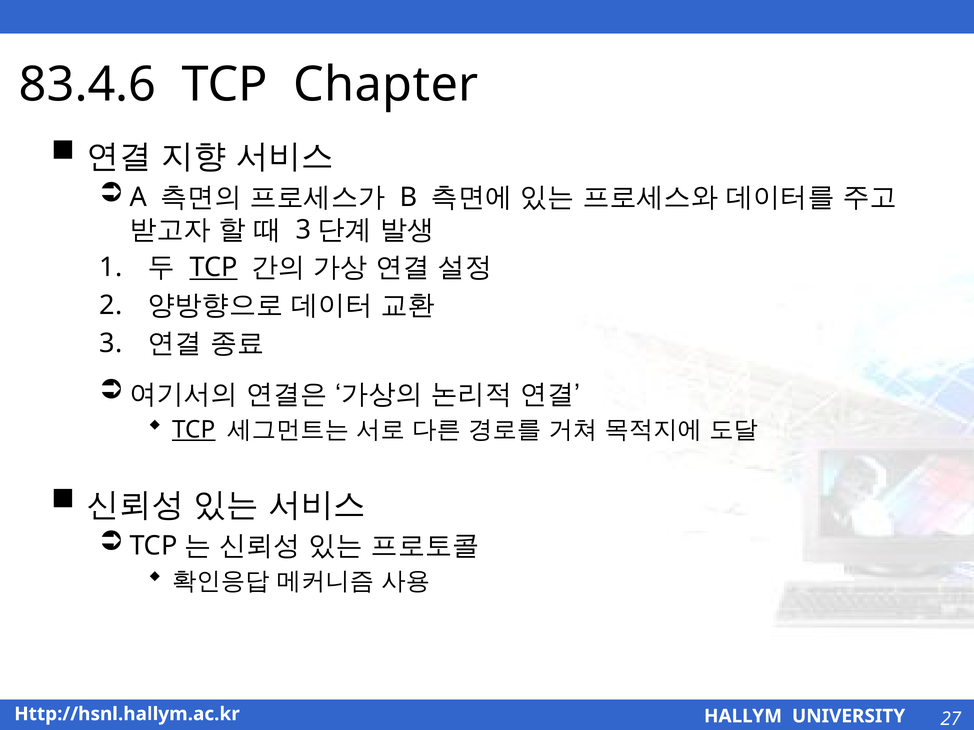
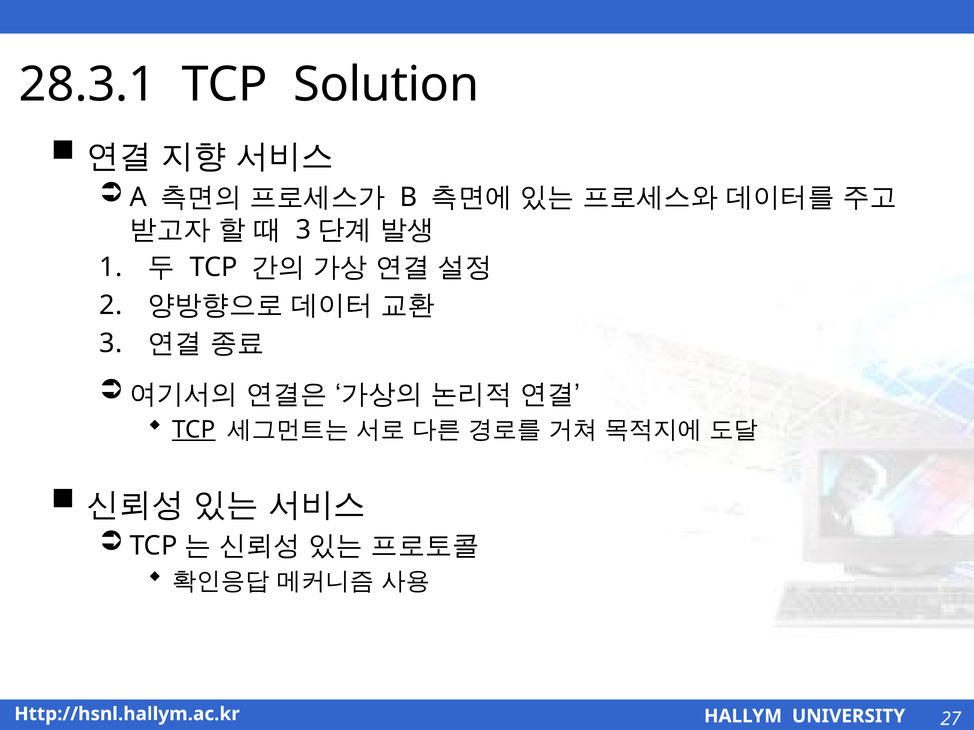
83.4.6: 83.4.6 -> 28.3.1
Chapter: Chapter -> Solution
TCP at (214, 268) underline: present -> none
